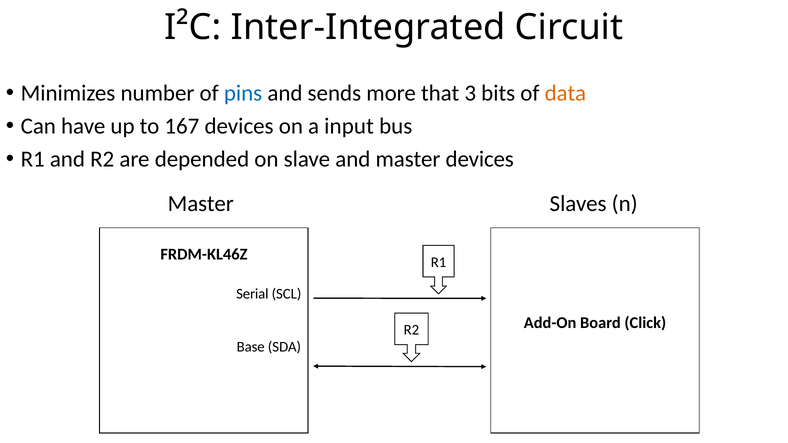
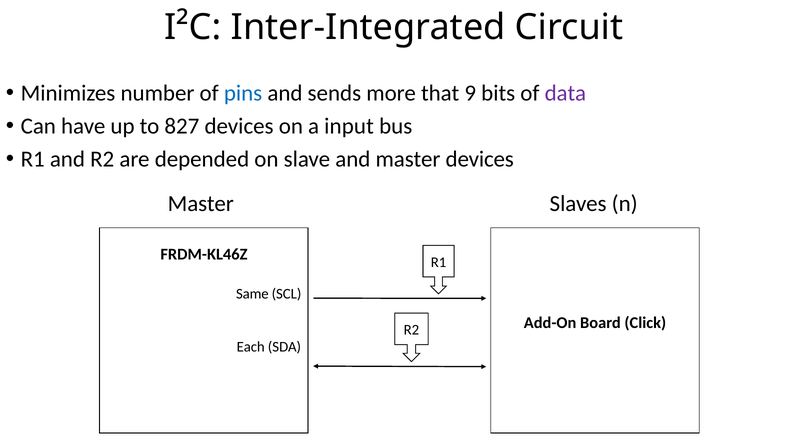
3: 3 -> 9
data colour: orange -> purple
167: 167 -> 827
Serial: Serial -> Same
Base: Base -> Each
